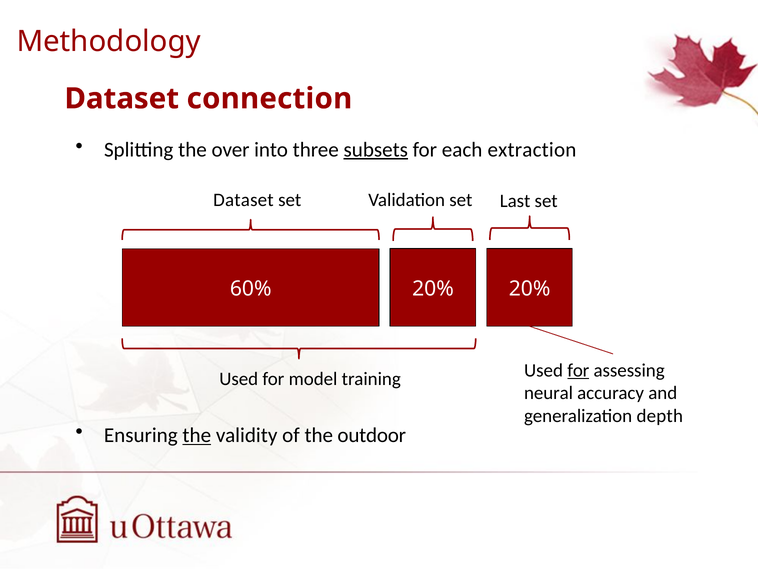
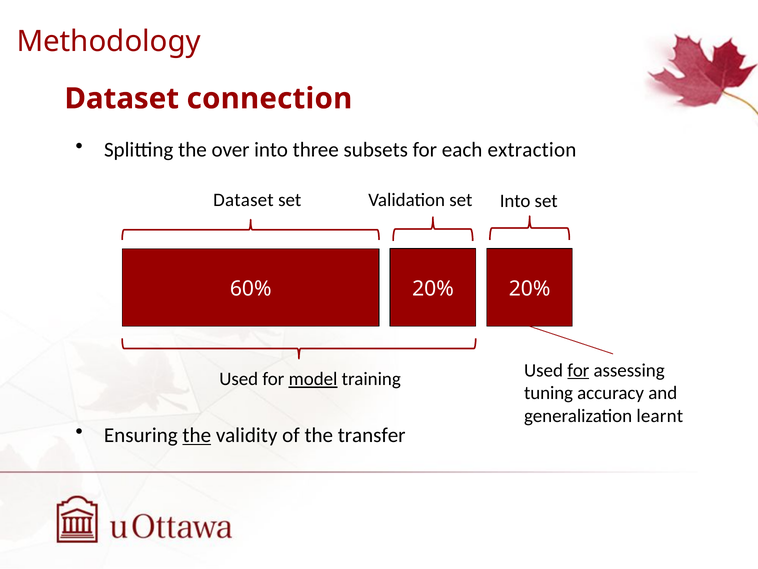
subsets underline: present -> none
set Last: Last -> Into
model underline: none -> present
neural: neural -> tuning
depth: depth -> learnt
outdoor: outdoor -> transfer
